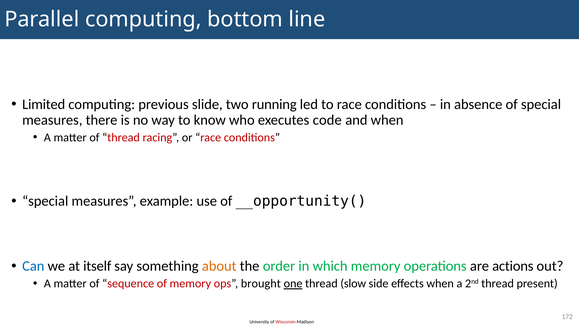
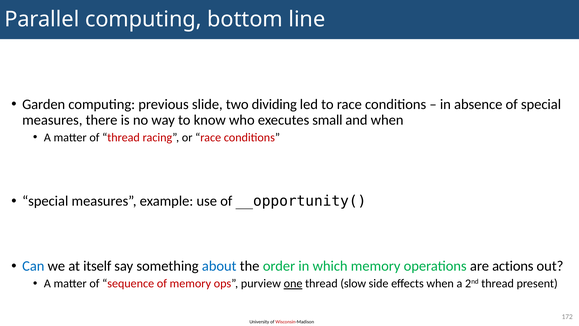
Limited: Limited -> Garden
running: running -> dividing
code: code -> small
about colour: orange -> blue
brought: brought -> purview
